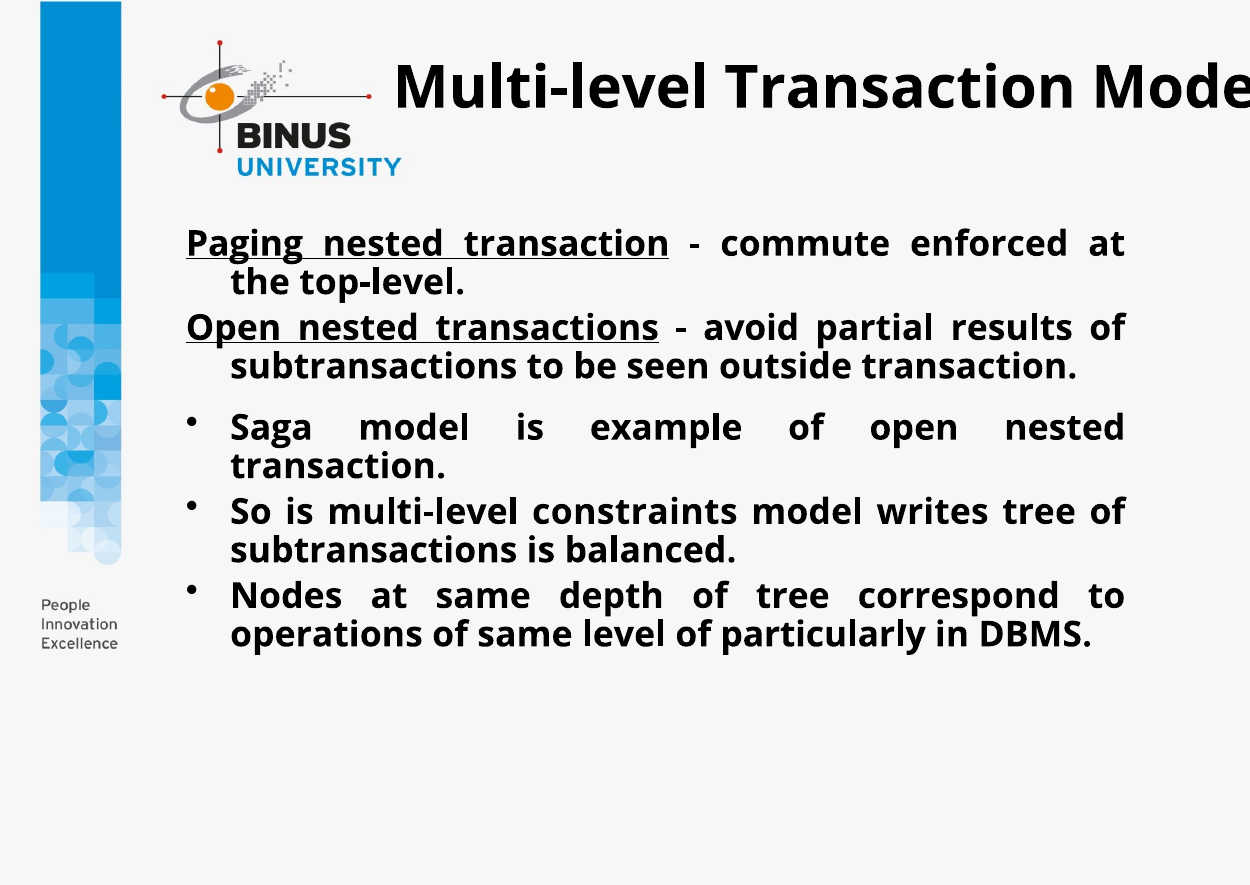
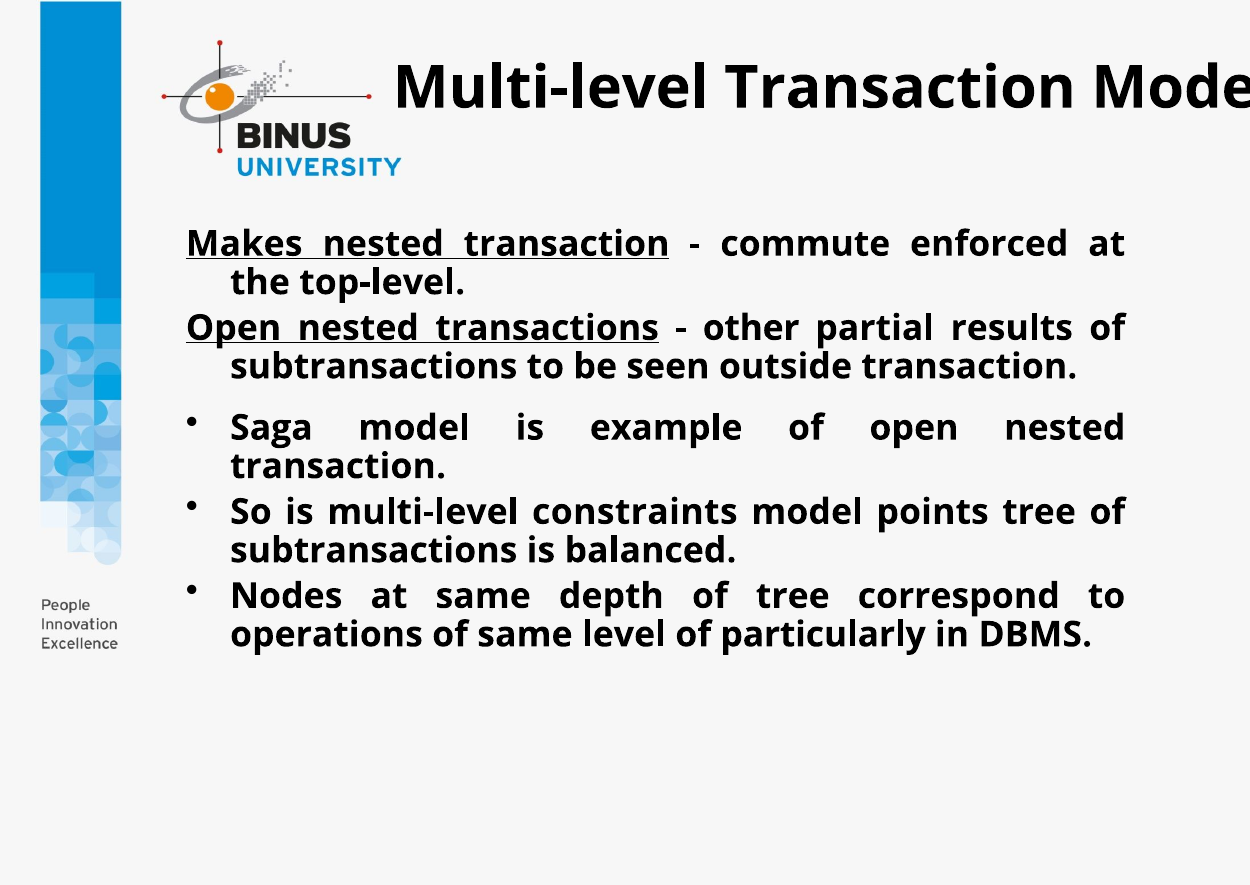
Paging: Paging -> Makes
avoid: avoid -> other
writes: writes -> points
